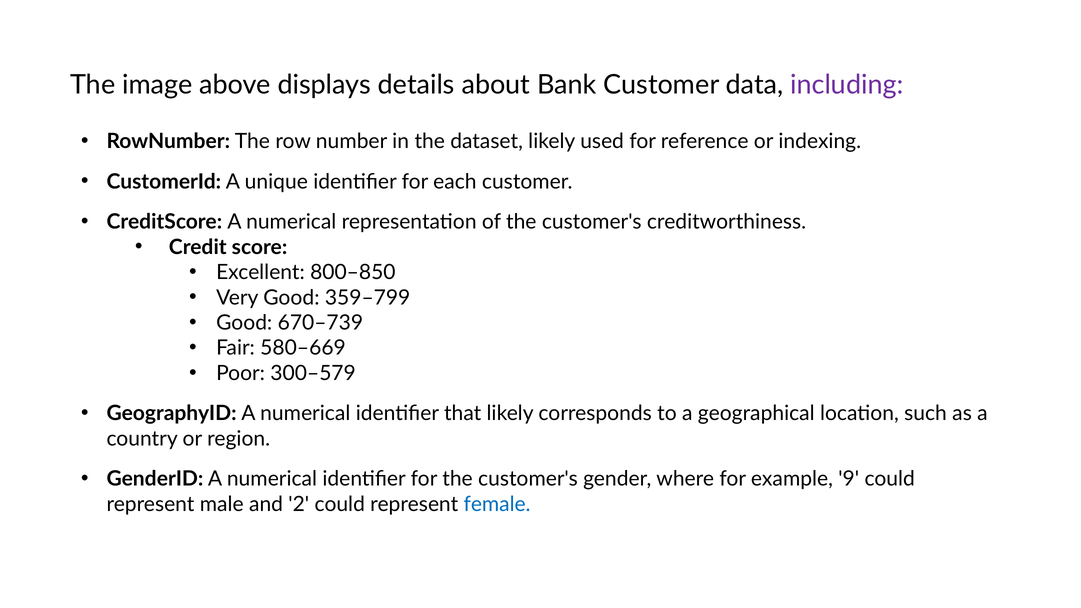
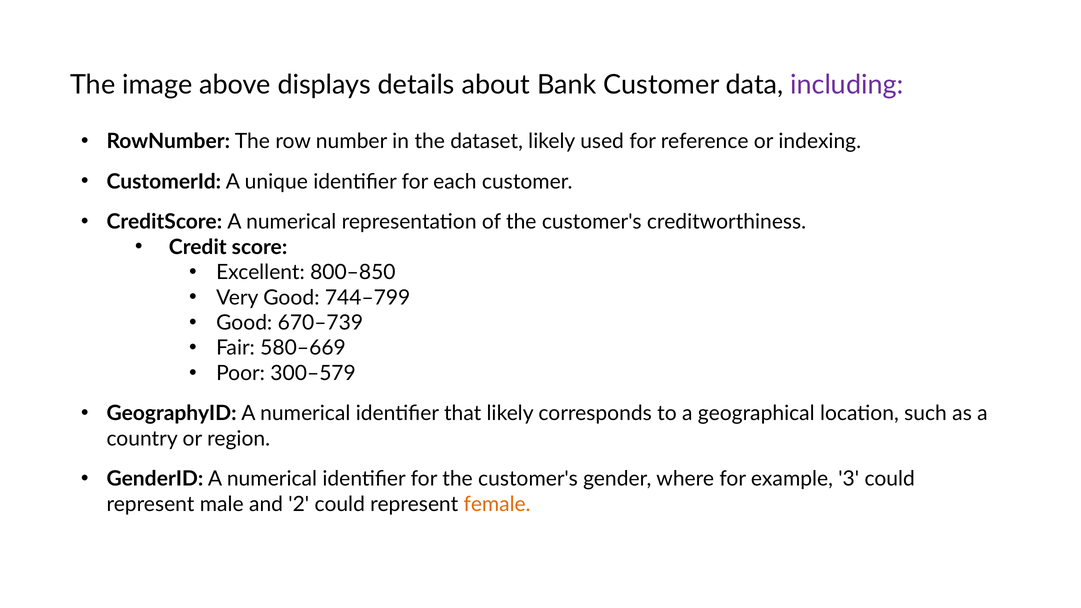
359–799: 359–799 -> 744–799
9: 9 -> 3
female colour: blue -> orange
